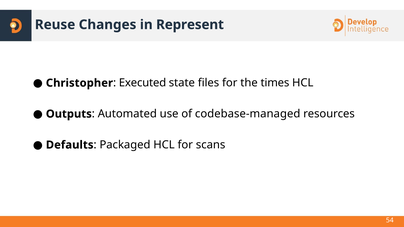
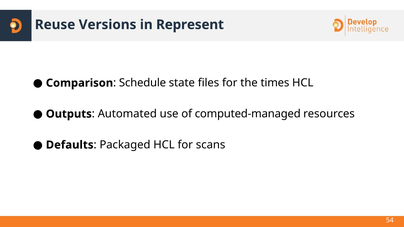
Changes: Changes -> Versions
Christopher: Christopher -> Comparison
Executed: Executed -> Schedule
codebase-managed: codebase-managed -> computed-managed
